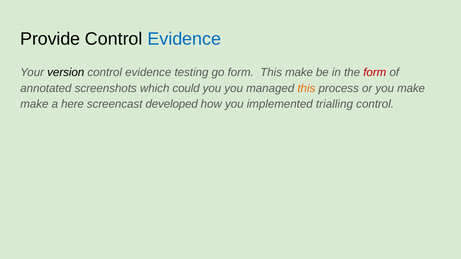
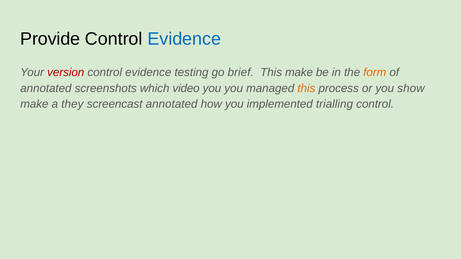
version colour: black -> red
go form: form -> brief
form at (375, 72) colour: red -> orange
could: could -> video
you make: make -> show
here: here -> they
screencast developed: developed -> annotated
